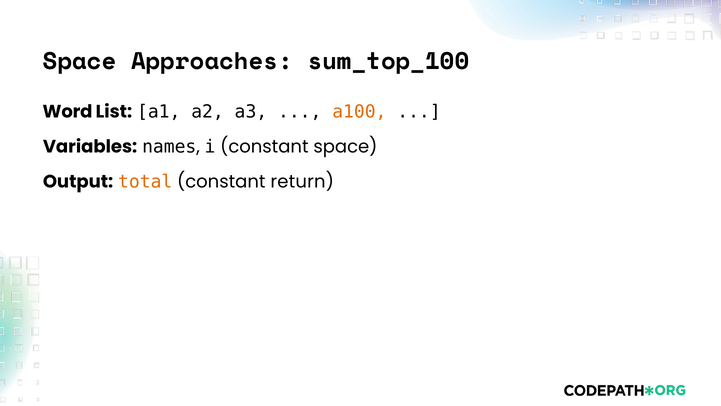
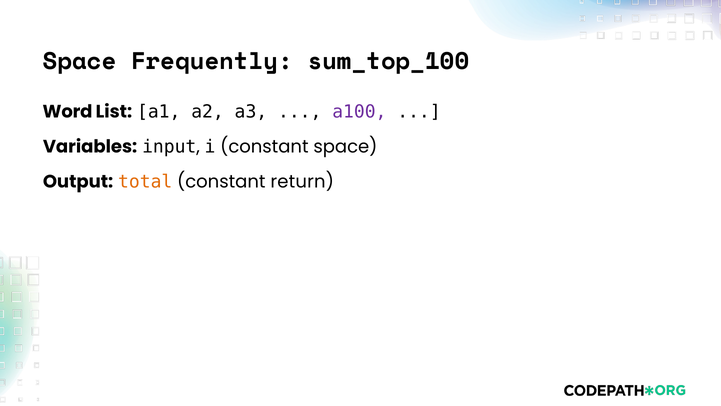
Approaches: Approaches -> Frequently
a100 colour: orange -> purple
names: names -> input
